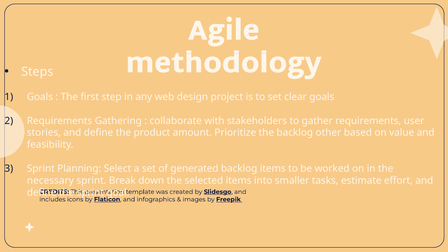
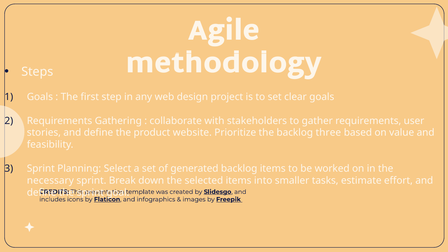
amount: amount -> website
other: other -> three
